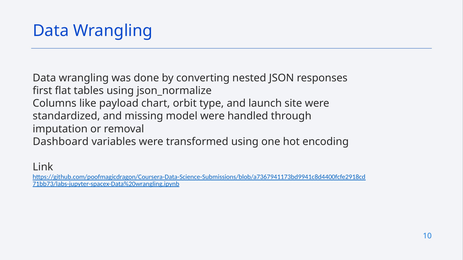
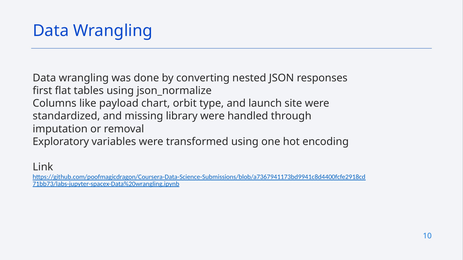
model: model -> library
Dashboard: Dashboard -> Exploratory
